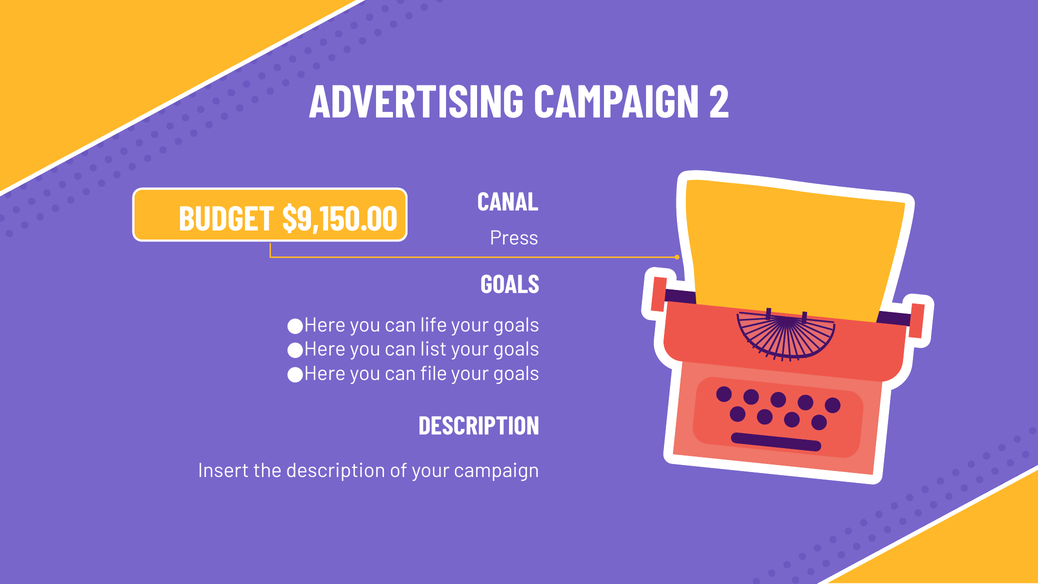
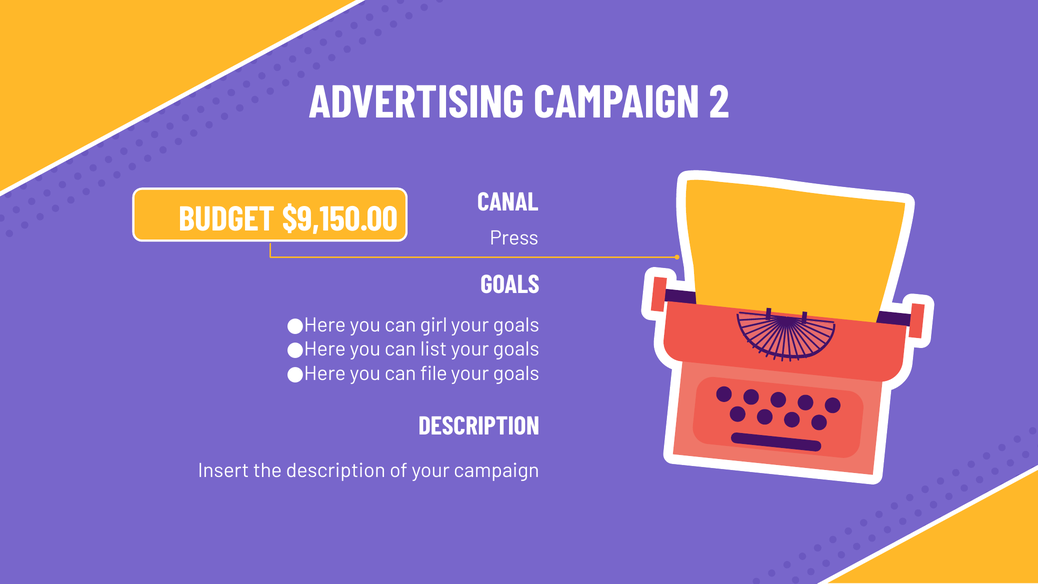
life: life -> girl
